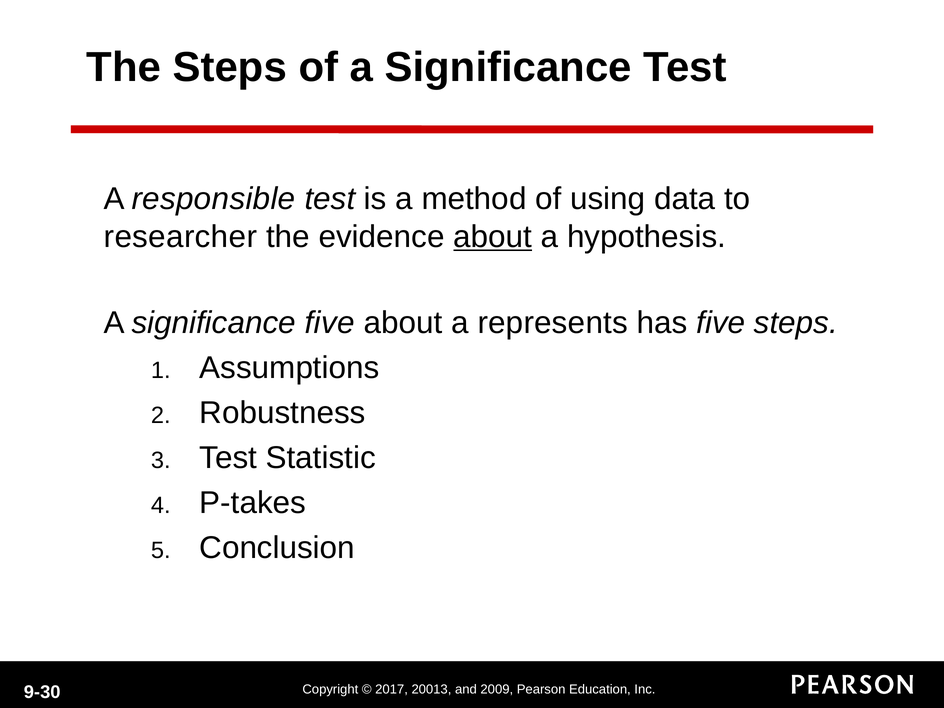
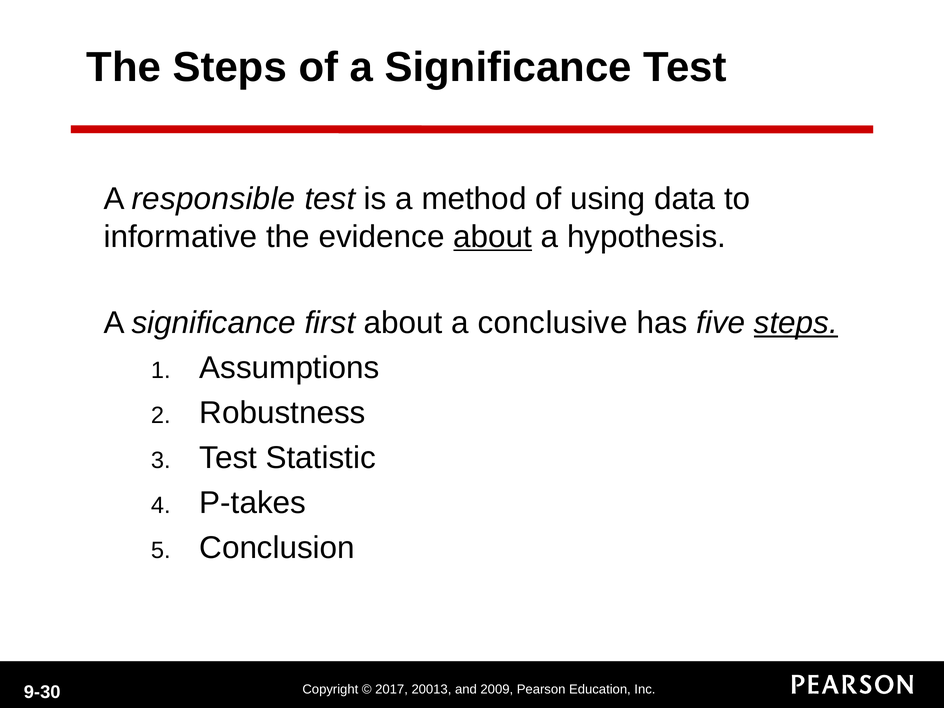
researcher: researcher -> informative
significance five: five -> first
represents: represents -> conclusive
steps at (796, 323) underline: none -> present
